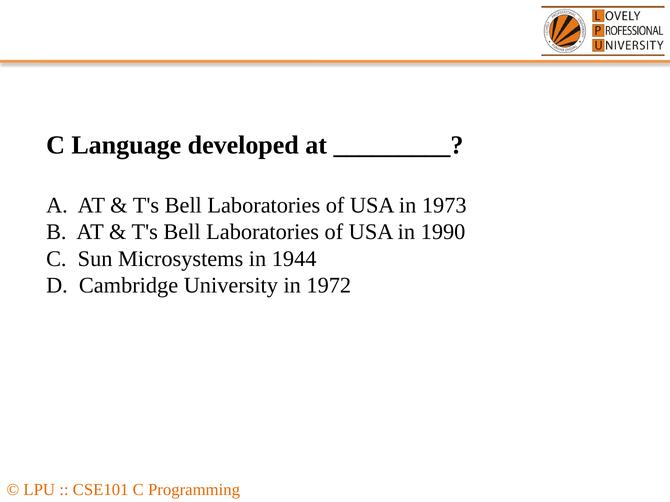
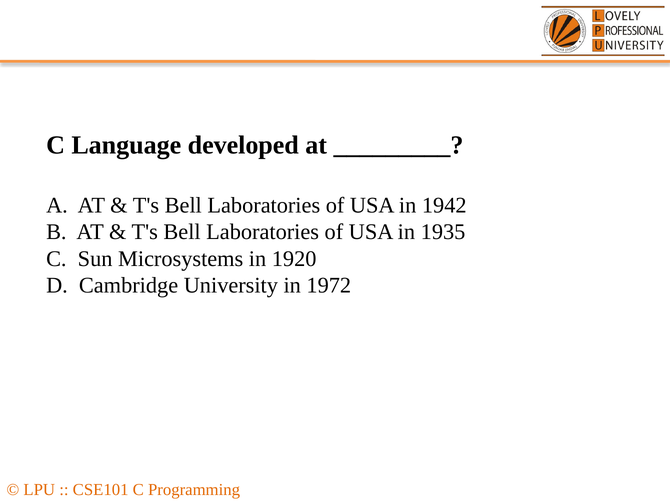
1973: 1973 -> 1942
1990: 1990 -> 1935
1944: 1944 -> 1920
